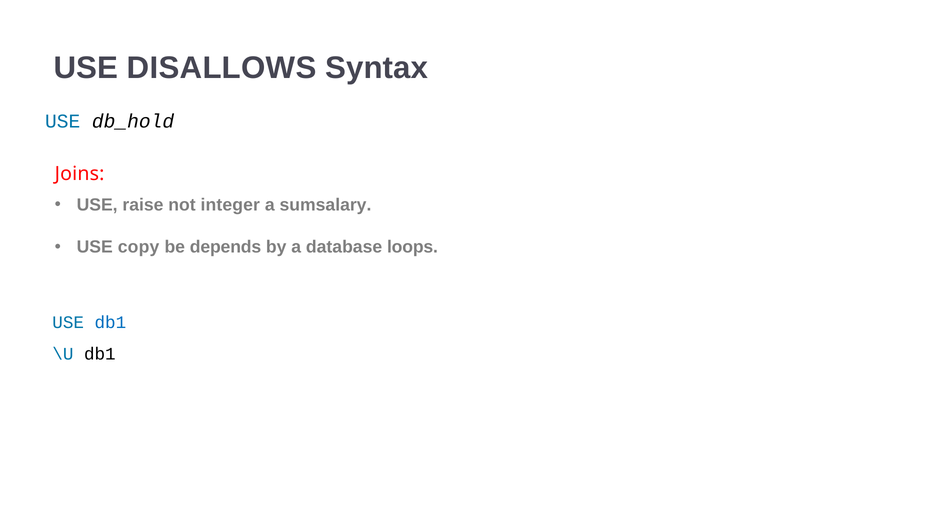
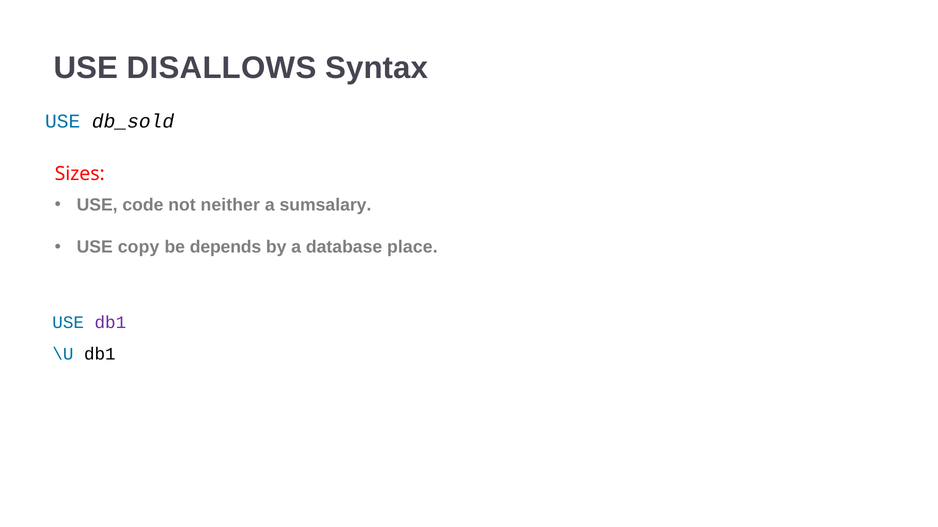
db_hold: db_hold -> db_sold
Joins: Joins -> Sizes
raise: raise -> code
integer: integer -> neither
loops: loops -> place
db1 at (110, 323) colour: blue -> purple
